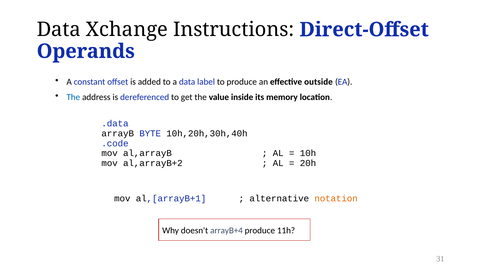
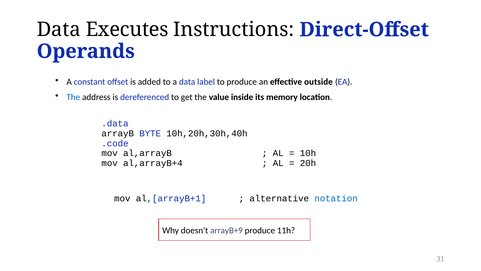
Xchange: Xchange -> Executes
al,arrayB+2: al,arrayB+2 -> al,arrayB+4
notation colour: orange -> blue
arrayB+4: arrayB+4 -> arrayB+9
